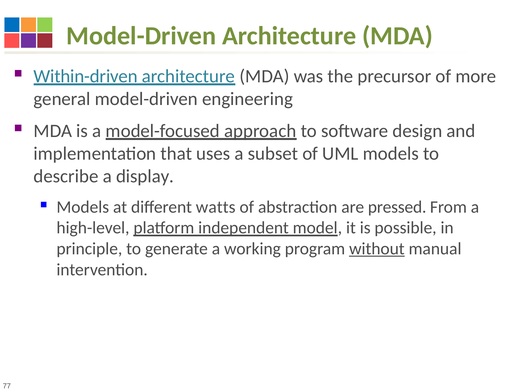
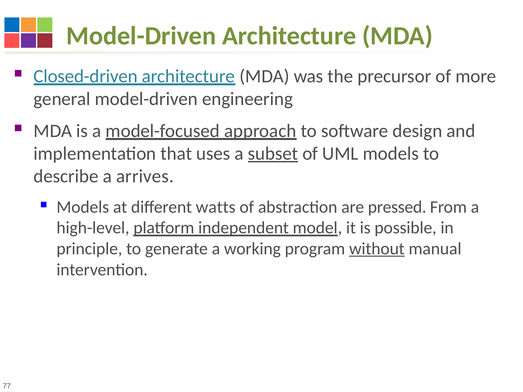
Within-driven: Within-driven -> Closed-driven
subset underline: none -> present
display: display -> arrives
